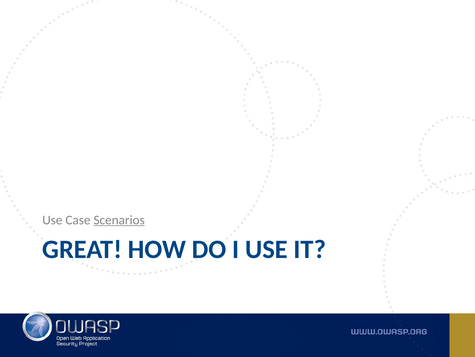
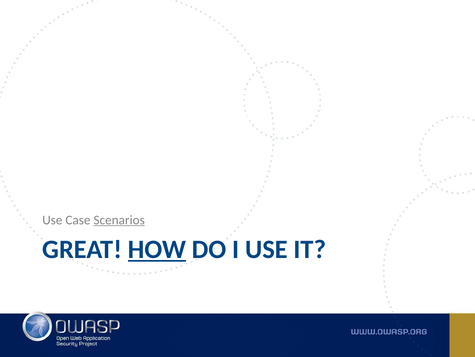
HOW underline: none -> present
